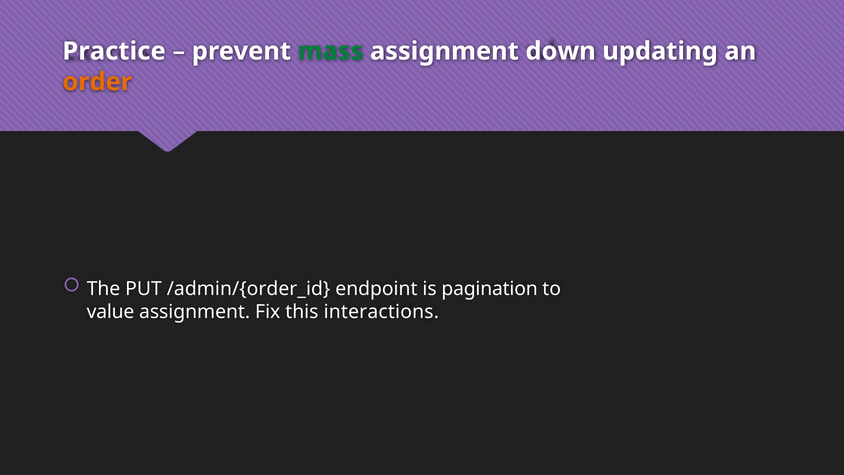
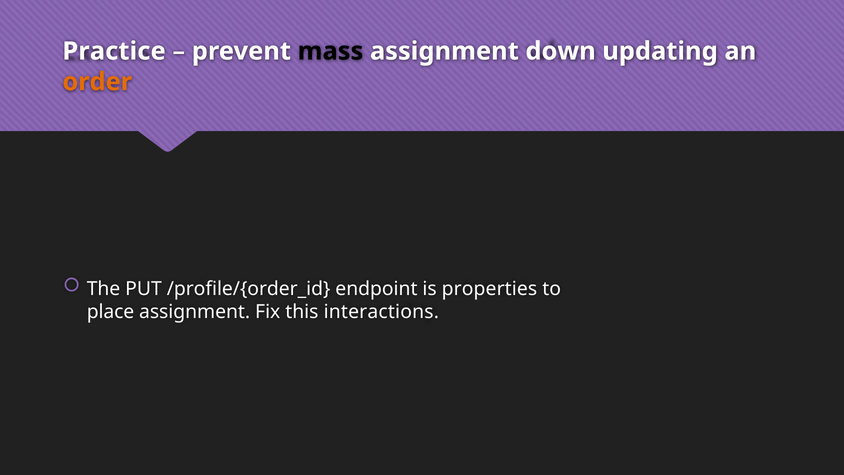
mass colour: green -> black
/admin/{order_id: /admin/{order_id -> /profile/{order_id
pagination: pagination -> properties
value: value -> place
